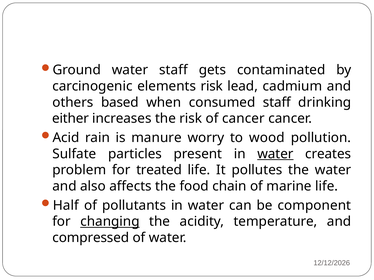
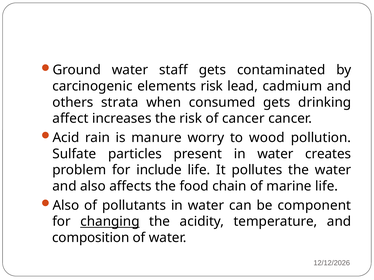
based: based -> strata
consumed staff: staff -> gets
either: either -> affect
water at (275, 154) underline: present -> none
treated: treated -> include
Half at (66, 206): Half -> Also
compressed: compressed -> composition
